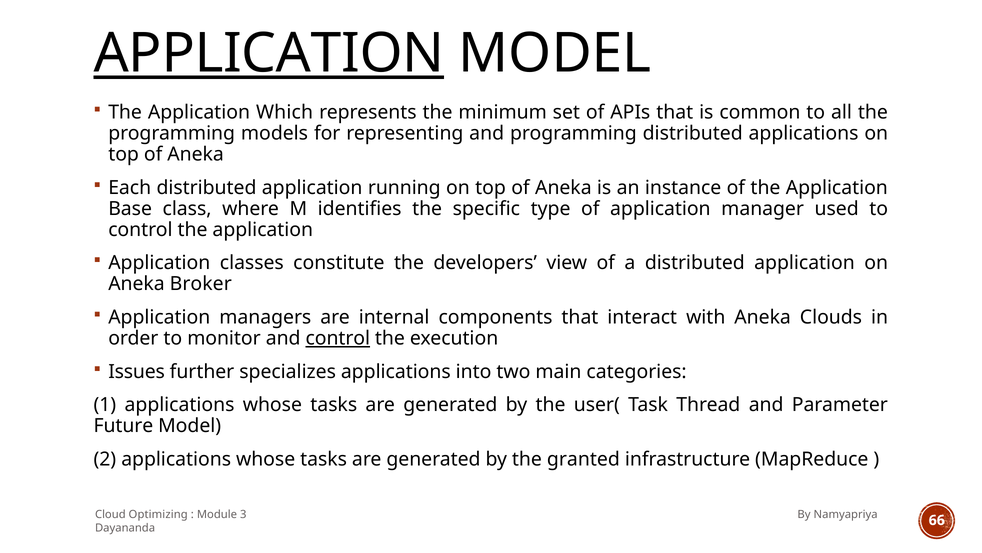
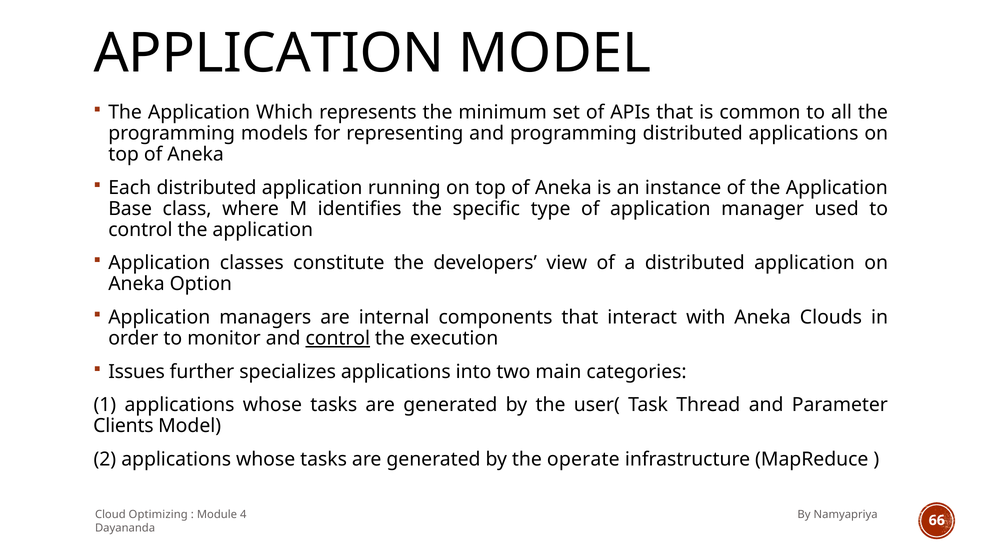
APPLICATION at (269, 53) underline: present -> none
Broker: Broker -> Option
Future: Future -> Clients
granted: granted -> operate
3: 3 -> 4
